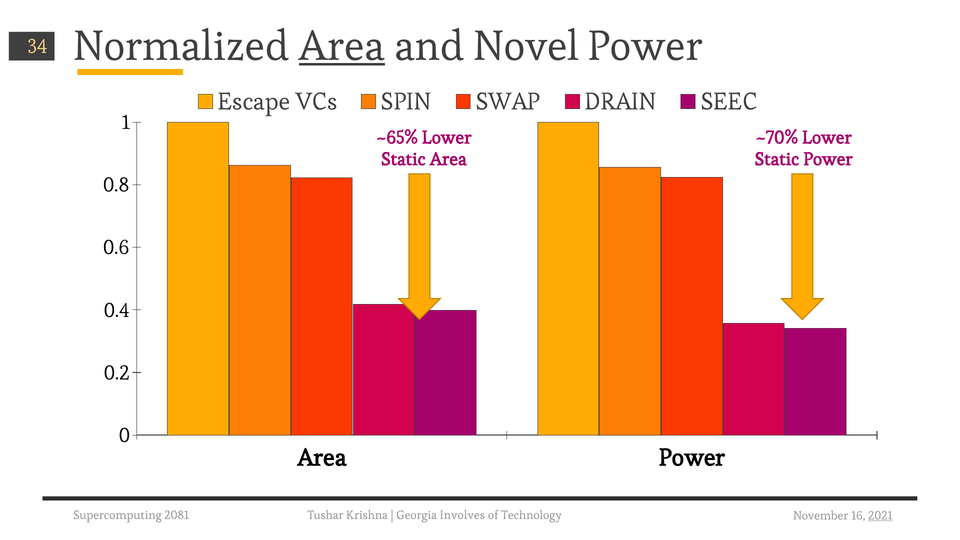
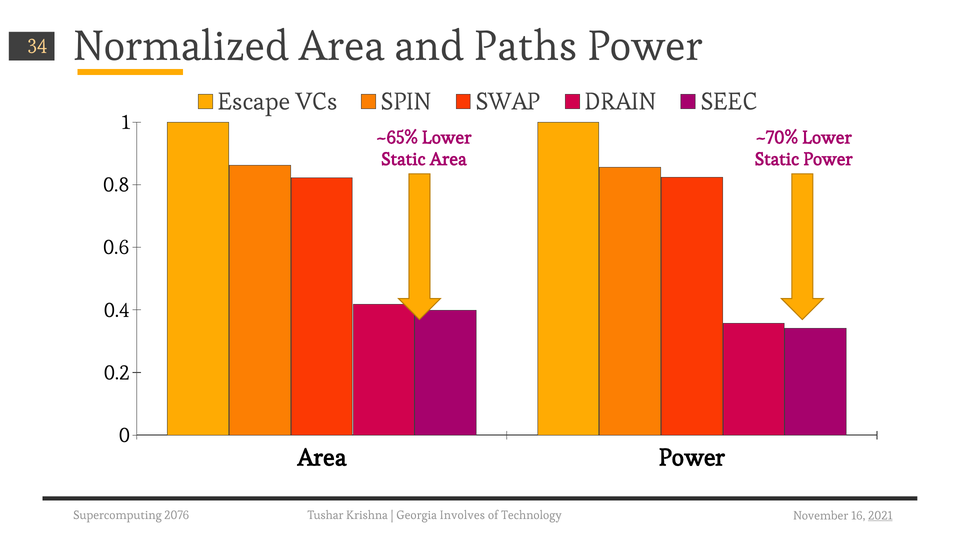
Area at (342, 46) underline: present -> none
Novel: Novel -> Paths
2081: 2081 -> 2076
